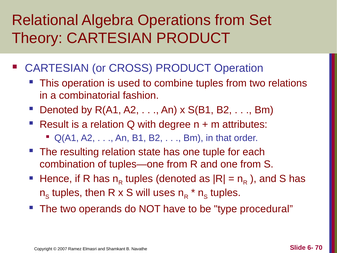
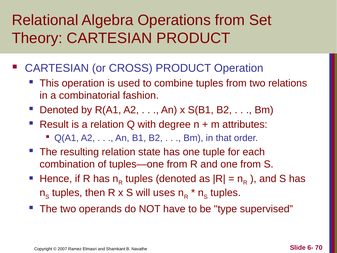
procedural: procedural -> supervised
